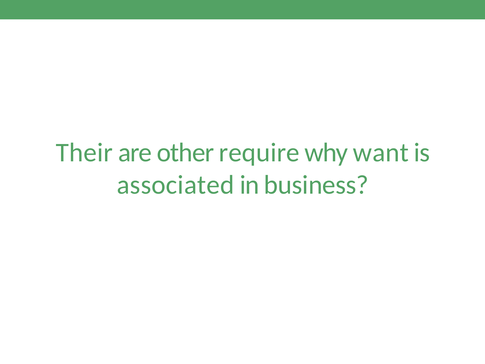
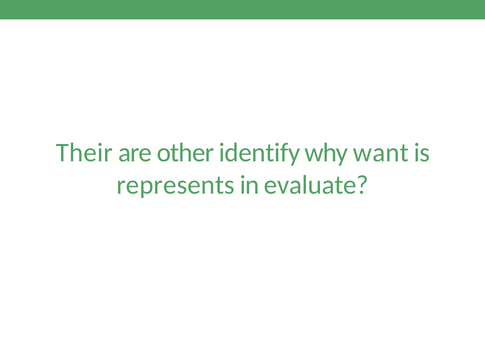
require: require -> identify
associated: associated -> represents
business: business -> evaluate
